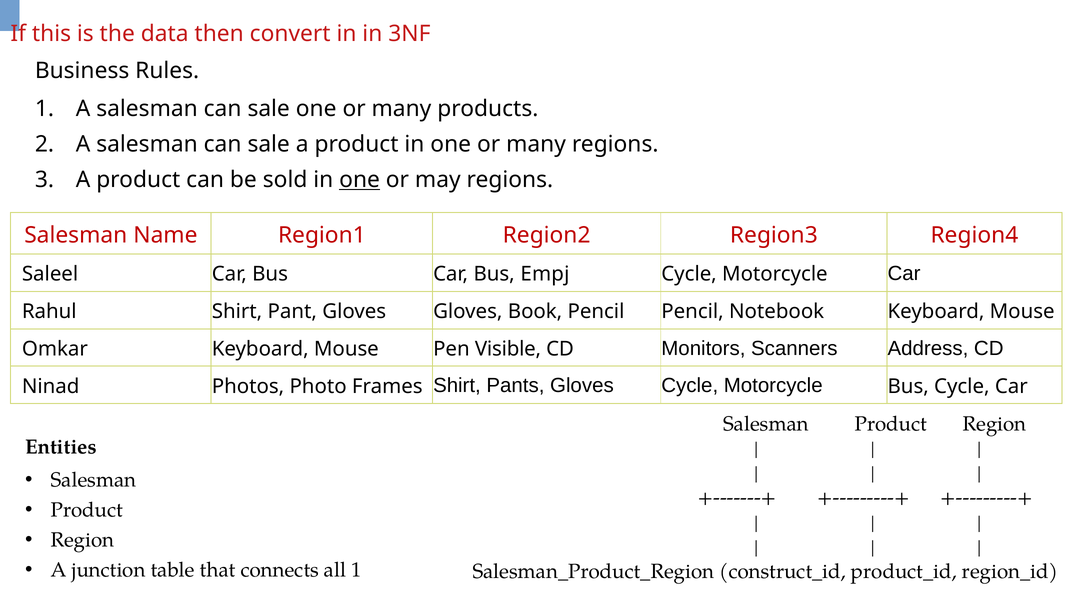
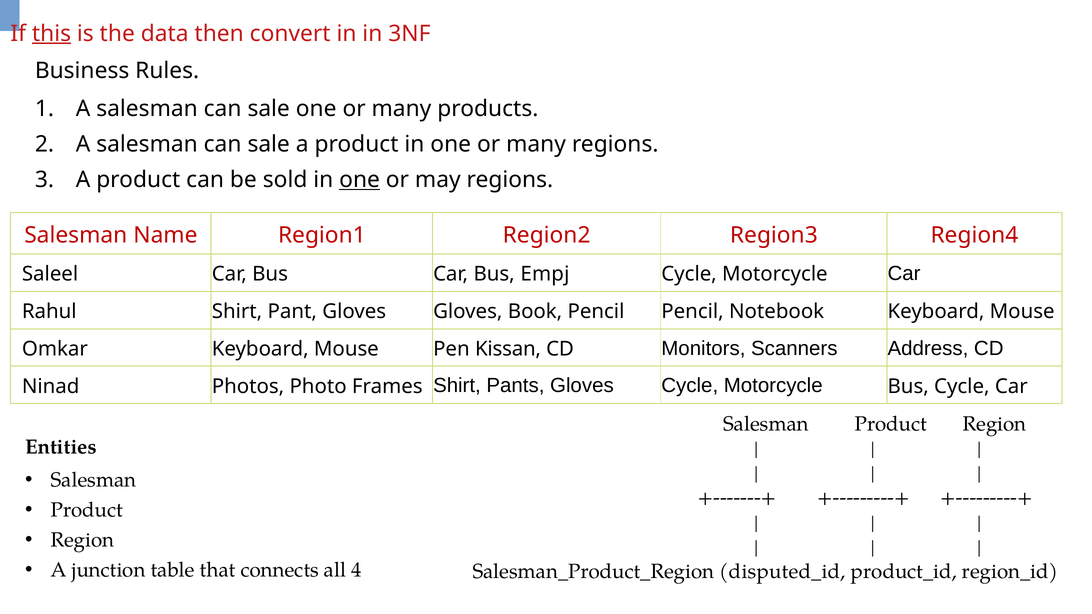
this underline: none -> present
Visible: Visible -> Kissan
all 1: 1 -> 4
construct_id: construct_id -> disputed_id
